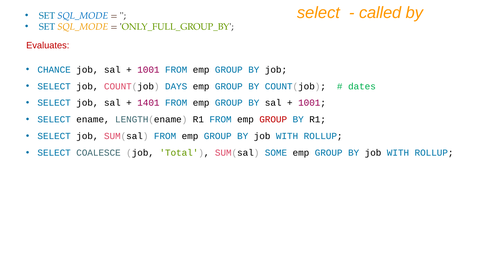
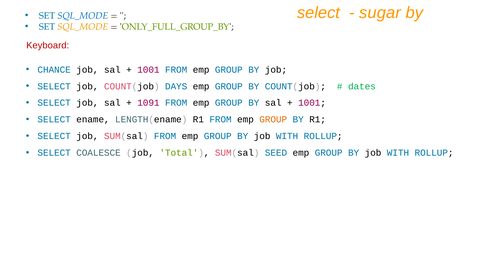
called: called -> sugar
Evaluates: Evaluates -> Keyboard
1401: 1401 -> 1091
GROUP at (273, 120) colour: red -> orange
SOME: SOME -> SEED
